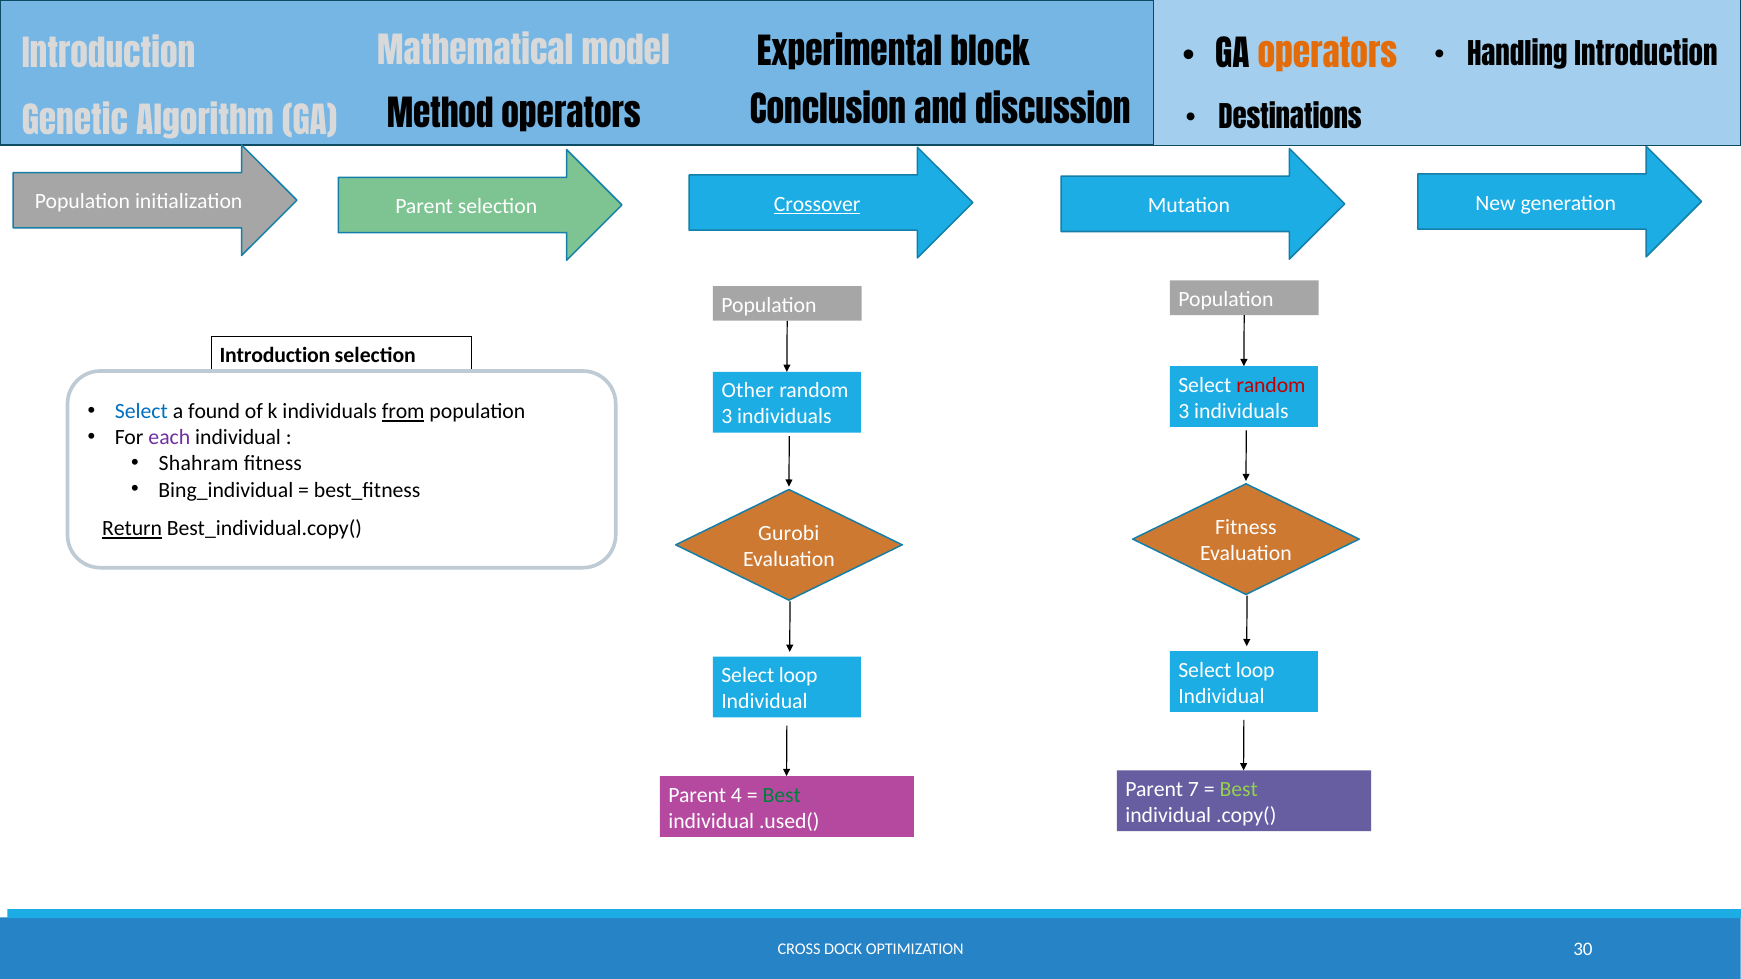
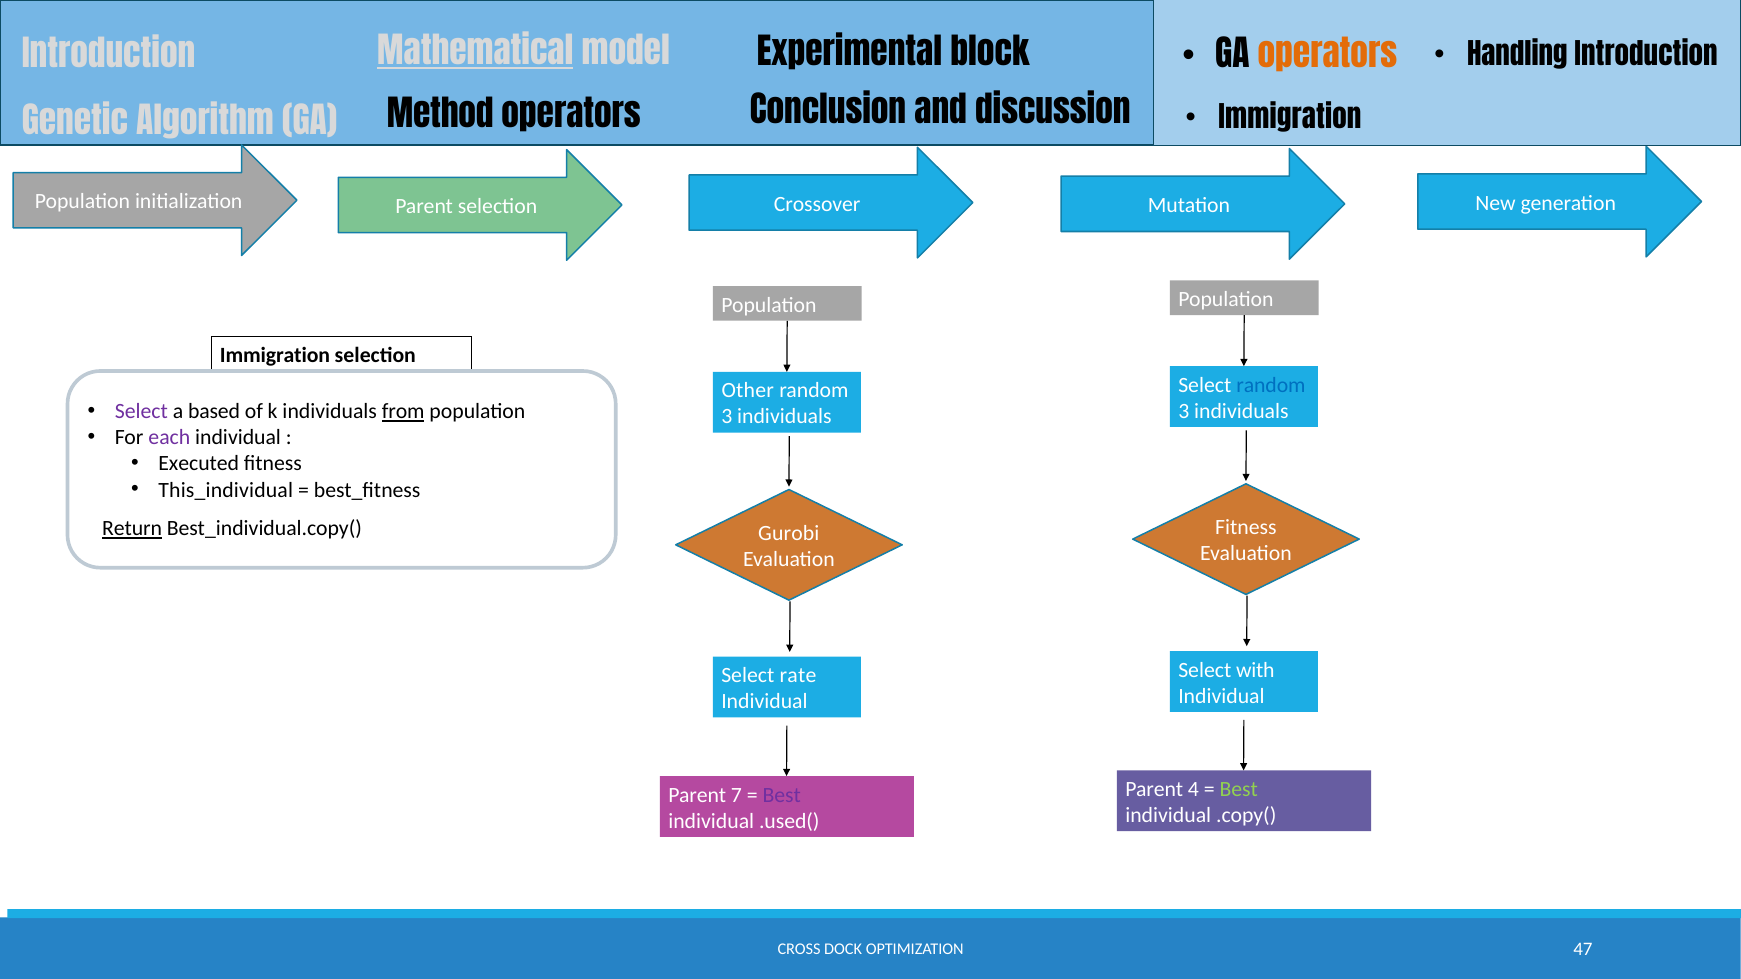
Mathematical underline: none -> present
Destinations at (1290, 119): Destinations -> Immigration
Crossover underline: present -> none
Introduction at (275, 356): Introduction -> Immigration
random at (1271, 385) colour: red -> blue
Select at (141, 412) colour: blue -> purple
found: found -> based
Shahram: Shahram -> Executed
Bing_individual: Bing_individual -> This_individual
loop at (1255, 670): loop -> with
loop at (798, 676): loop -> rate
7: 7 -> 4
4: 4 -> 7
Best at (782, 795) colour: green -> purple
30: 30 -> 47
